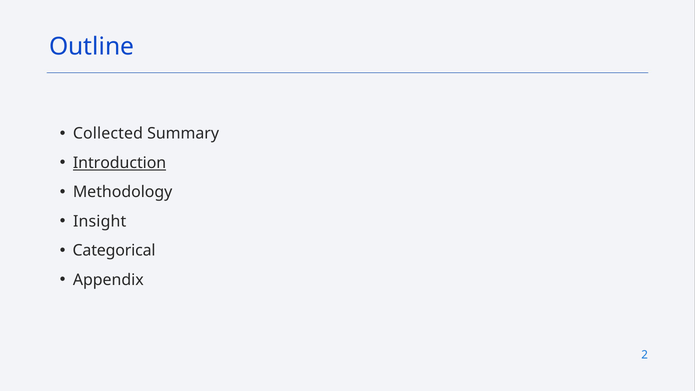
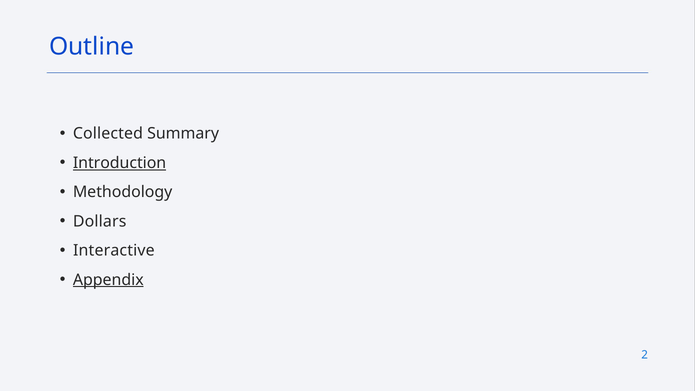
Insight: Insight -> Dollars
Categorical: Categorical -> Interactive
Appendix underline: none -> present
